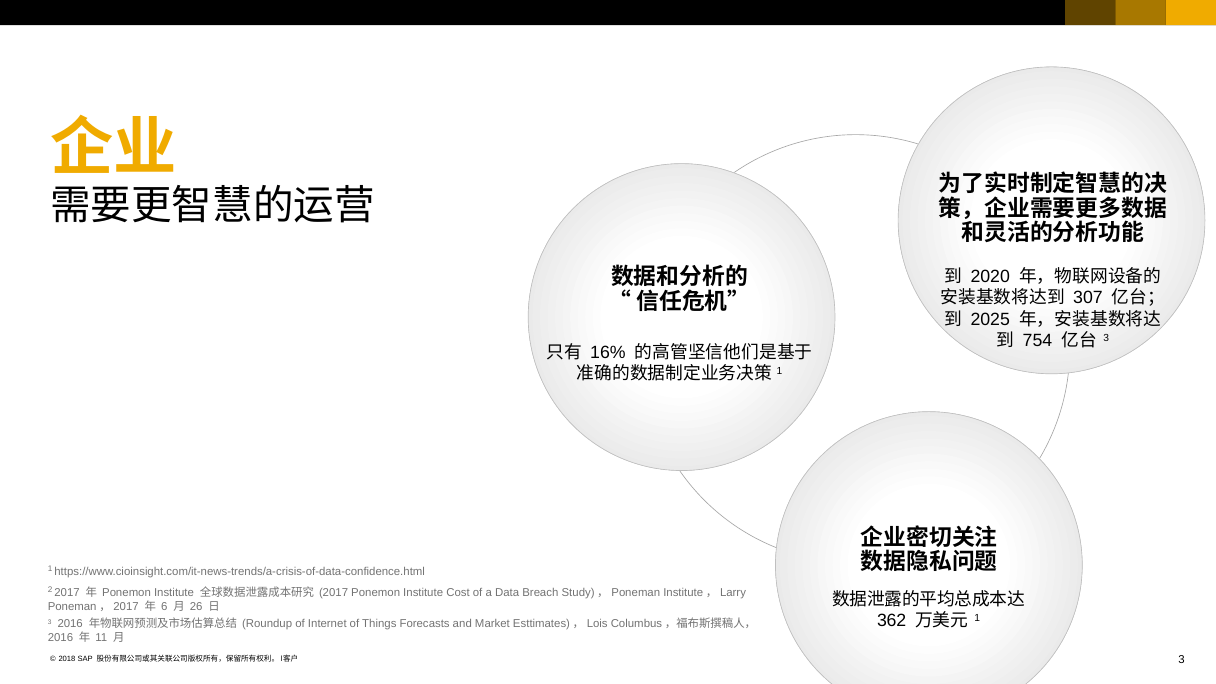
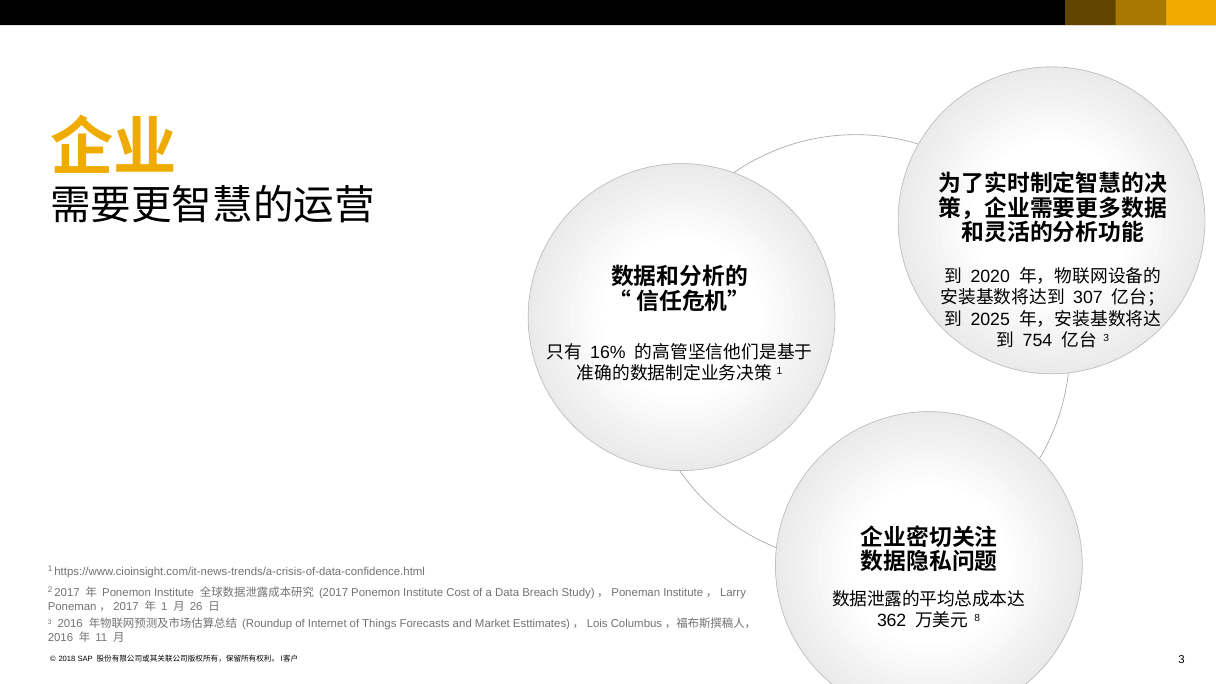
6 at (164, 607): 6 -> 1
1 at (977, 618): 1 -> 8
